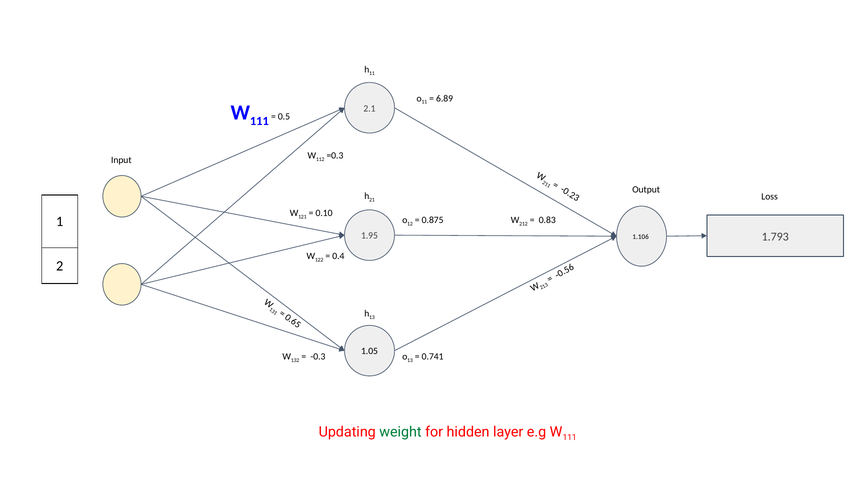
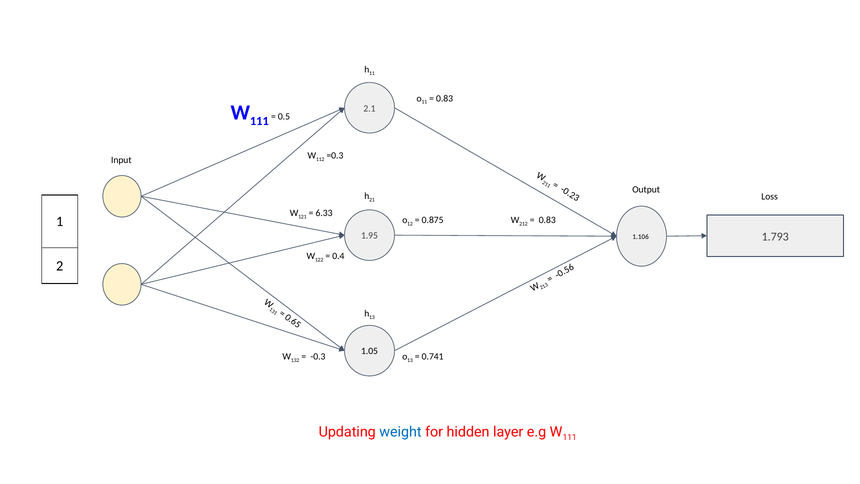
6.89 at (445, 98): 6.89 -> 0.83
0.10: 0.10 -> 6.33
weight colour: green -> blue
